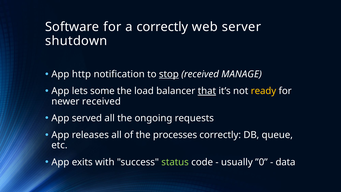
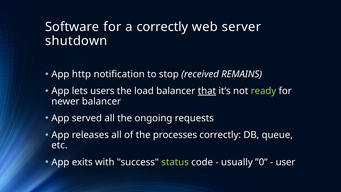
stop underline: present -> none
MANAGE: MANAGE -> REMAINS
some: some -> users
ready colour: yellow -> light green
newer received: received -> balancer
data: data -> user
